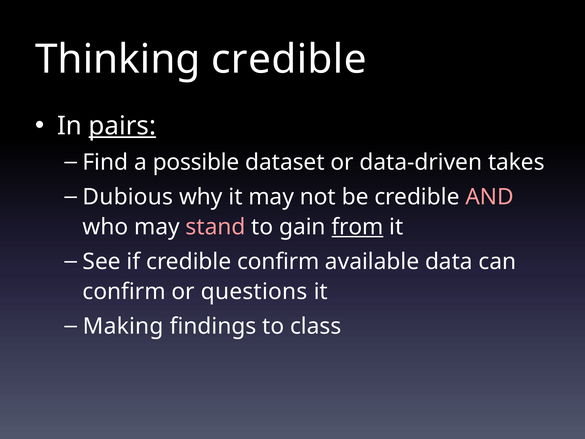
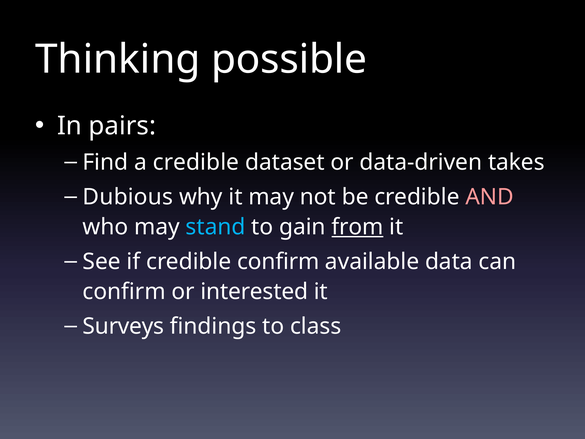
Thinking credible: credible -> possible
pairs underline: present -> none
a possible: possible -> credible
stand colour: pink -> light blue
questions: questions -> interested
Making: Making -> Surveys
